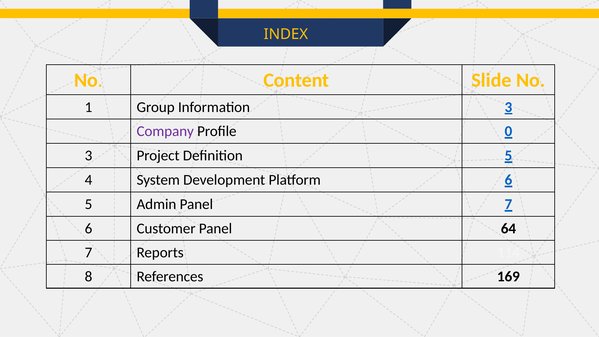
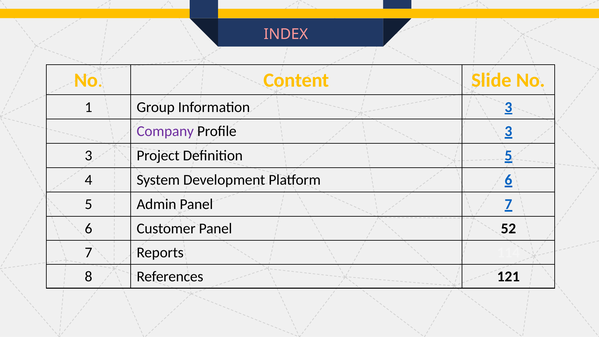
INDEX colour: yellow -> pink
Profile 0: 0 -> 3
64: 64 -> 52
169: 169 -> 121
